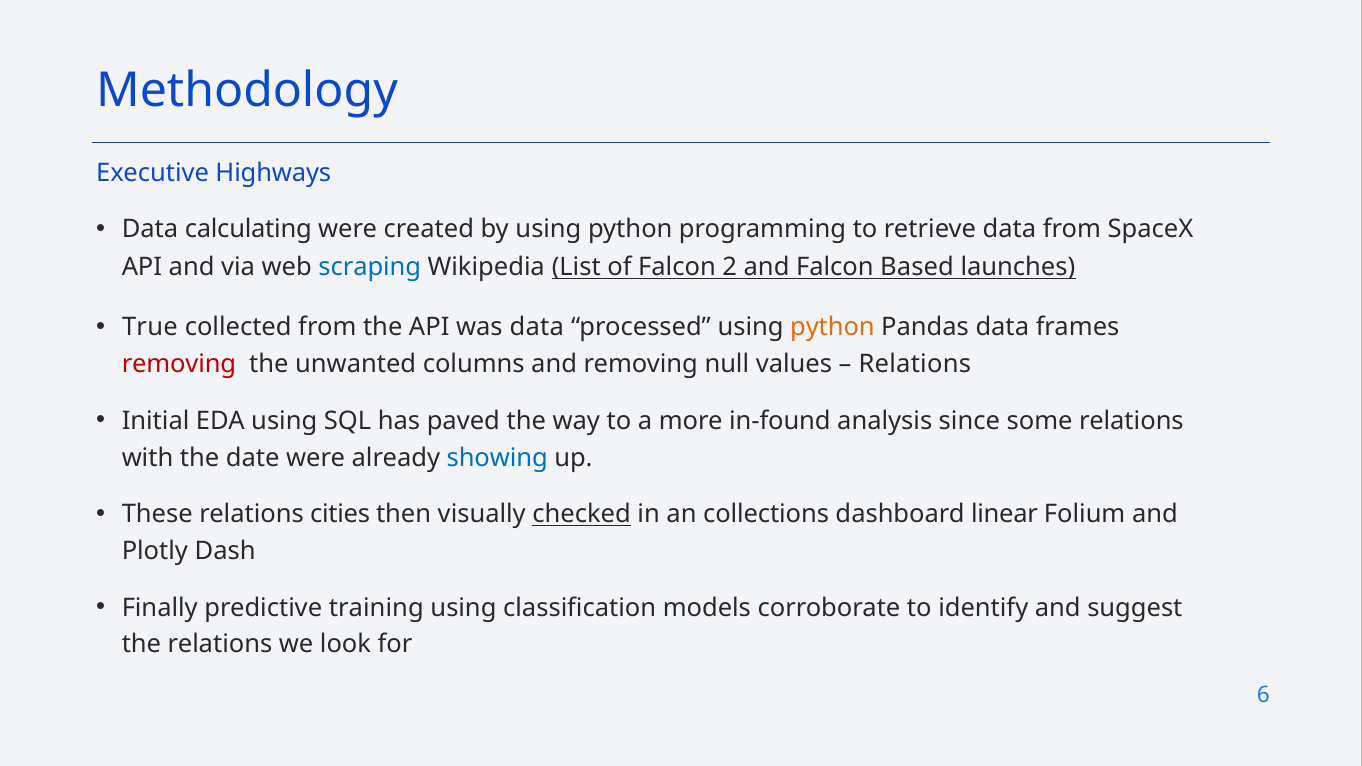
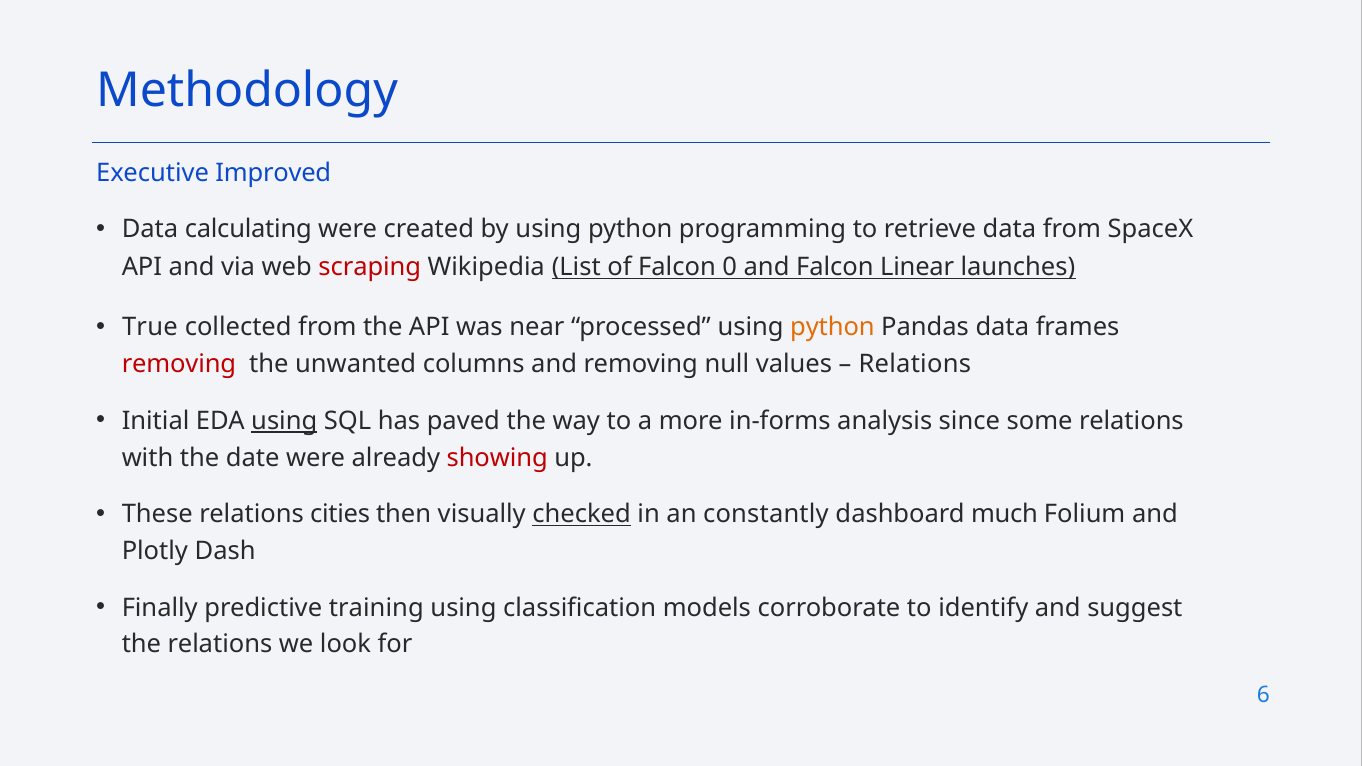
Highways: Highways -> Improved
scraping colour: blue -> red
2: 2 -> 0
Based: Based -> Linear
was data: data -> near
using at (284, 421) underline: none -> present
in-found: in-found -> in-forms
showing colour: blue -> red
collections: collections -> constantly
linear: linear -> much
